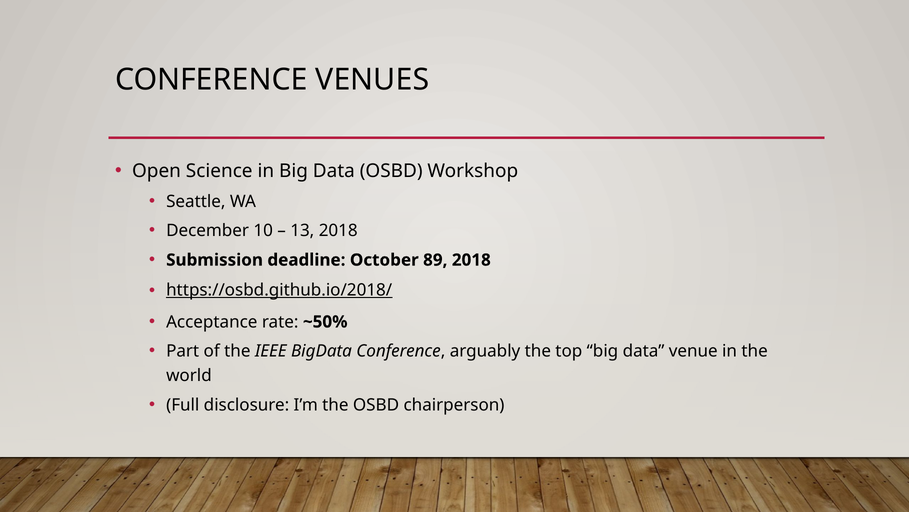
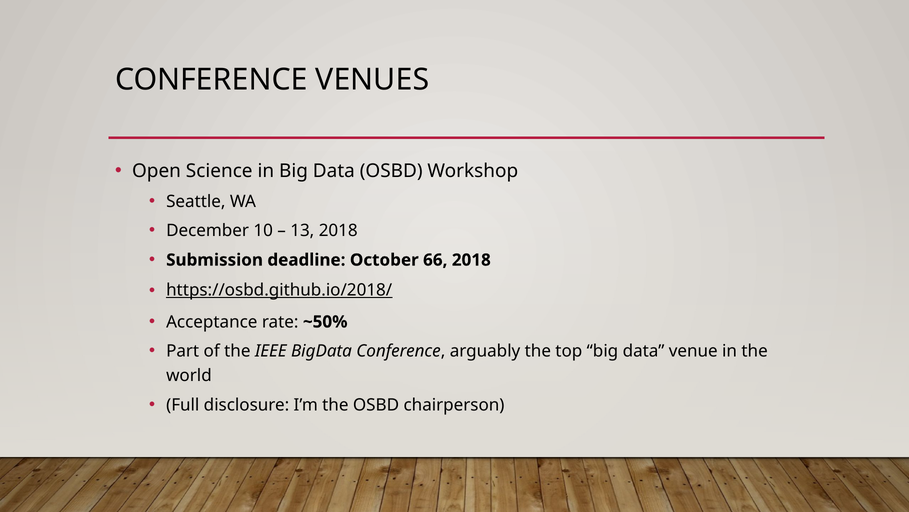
89: 89 -> 66
